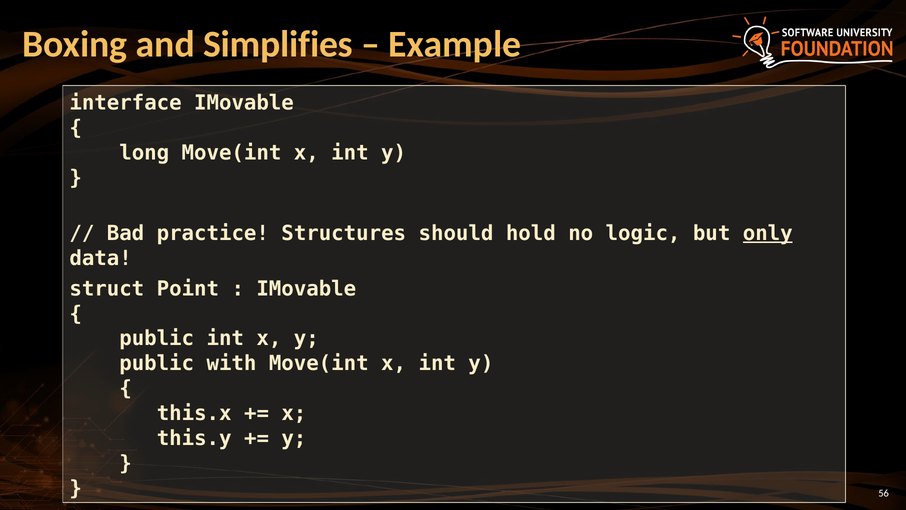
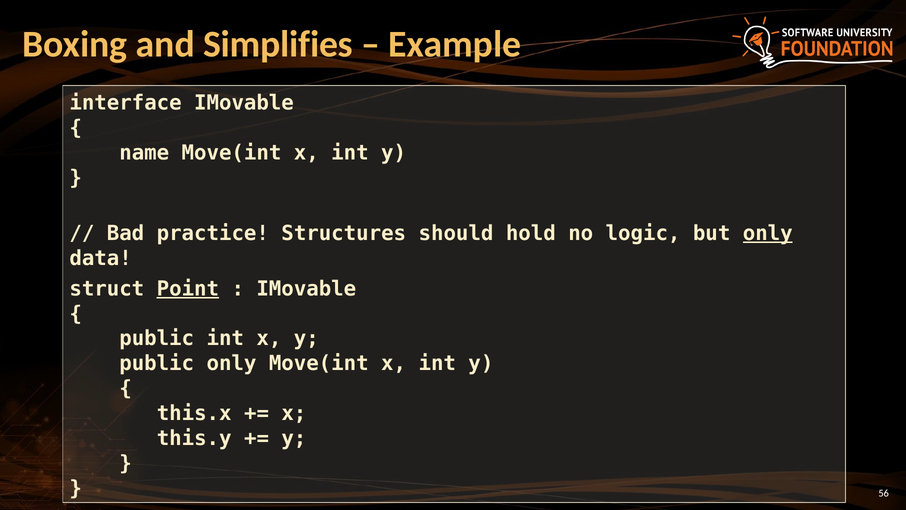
long: long -> name
Point underline: none -> present
public with: with -> only
